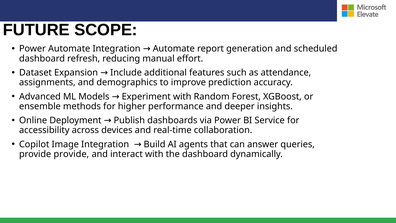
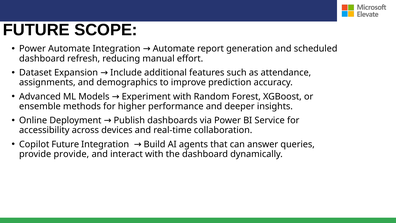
Copilot Image: Image -> Future
